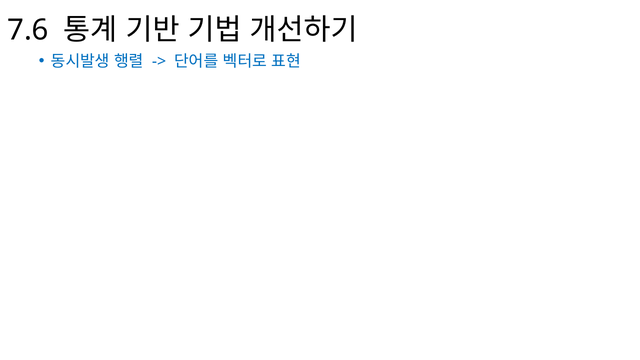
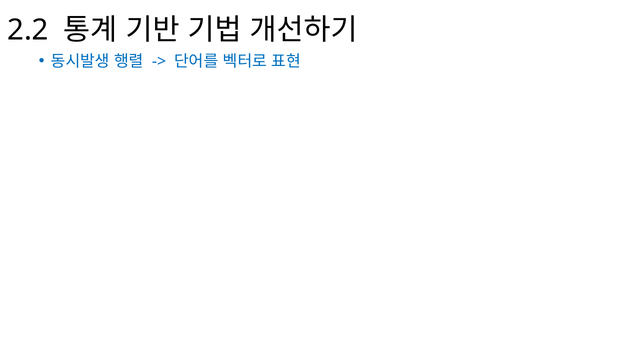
7.6: 7.6 -> 2.2
